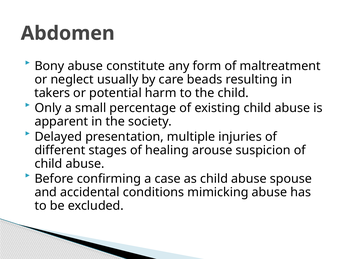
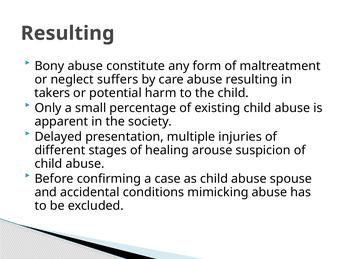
Abdomen at (68, 33): Abdomen -> Resulting
usually: usually -> suffers
care beads: beads -> abuse
